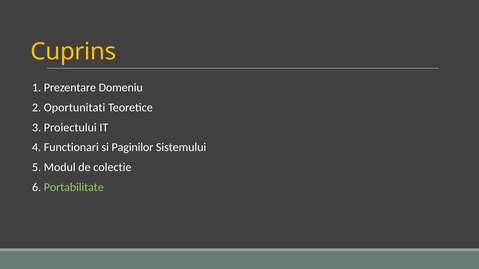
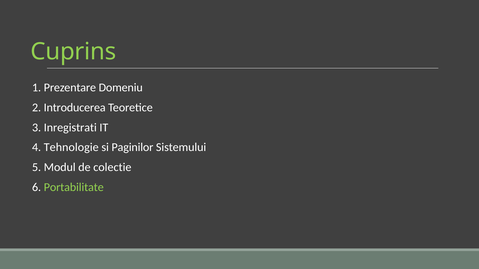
Cuprins colour: yellow -> light green
Oportunitati: Oportunitati -> Introducerea
Proiectului: Proiectului -> Inregistrati
Functionari: Functionari -> Tehnologie
